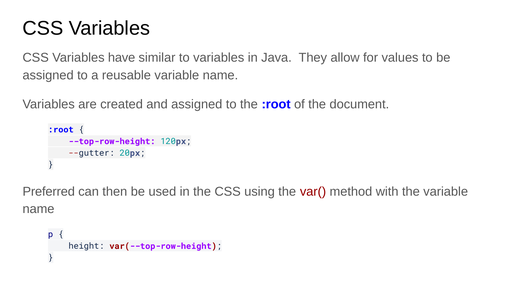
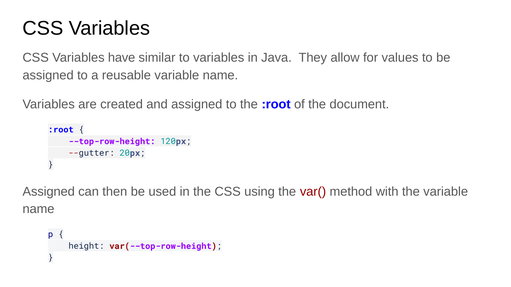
Preferred at (49, 192): Preferred -> Assigned
